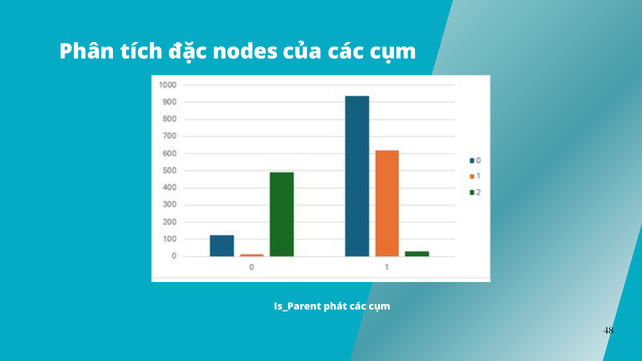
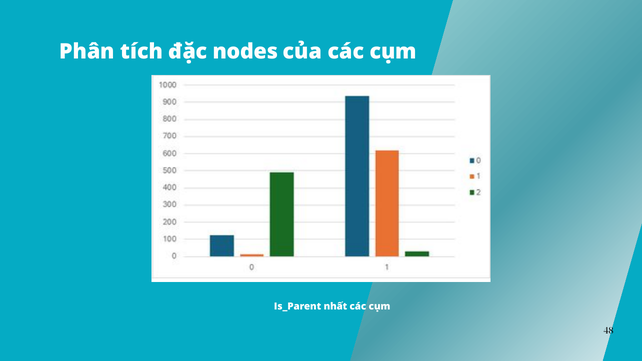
phát: phát -> nhất
